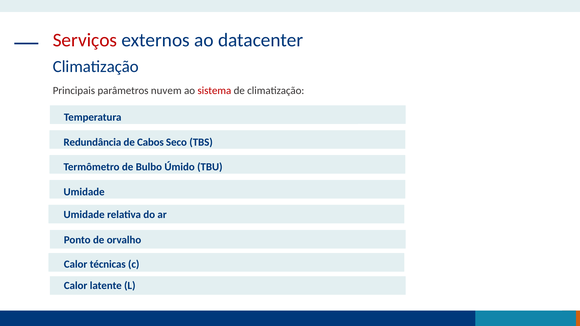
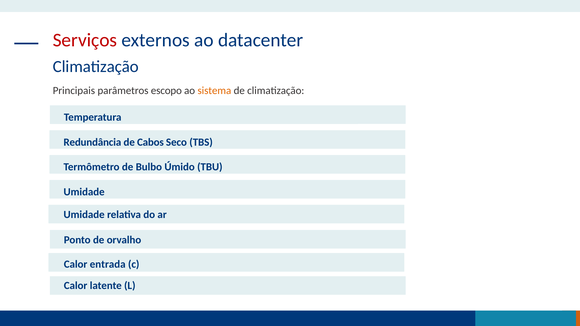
nuvem: nuvem -> escopo
sistema colour: red -> orange
técnicas: técnicas -> entrada
